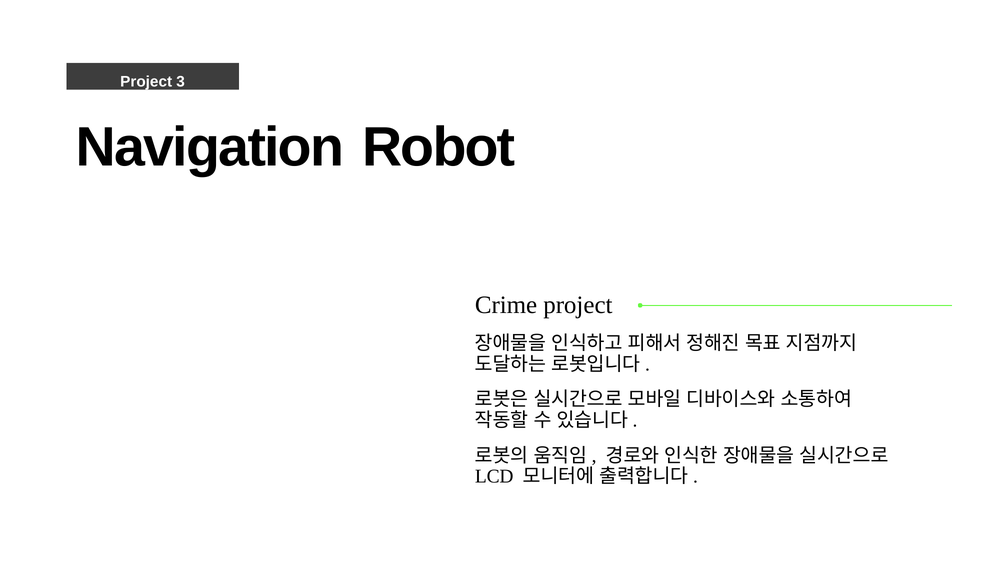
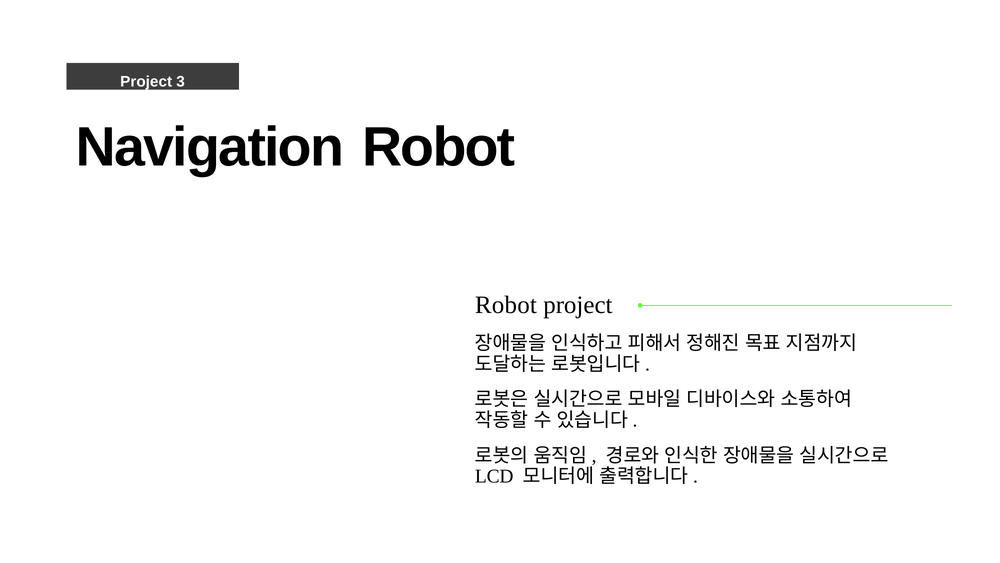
Crime at (506, 305): Crime -> Robot
